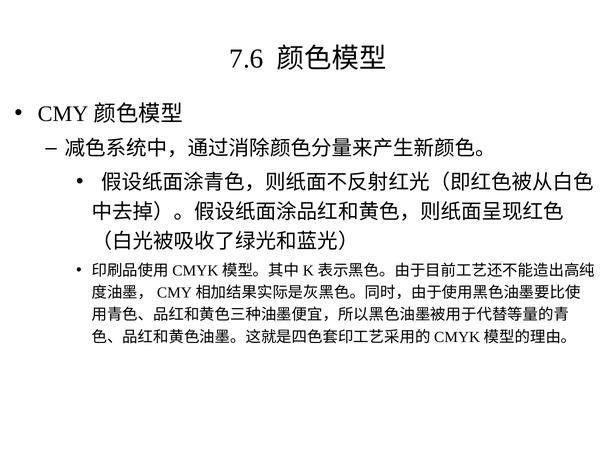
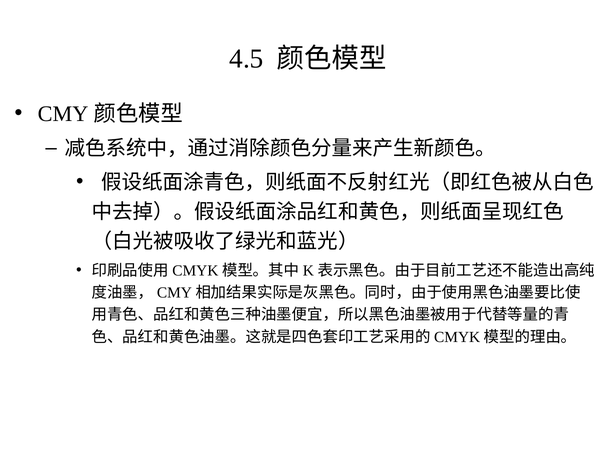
7.6: 7.6 -> 4.5
